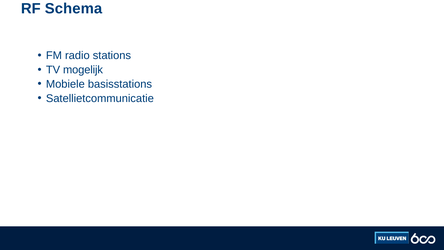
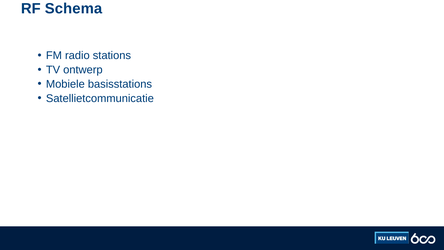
mogelijk: mogelijk -> ontwerp
